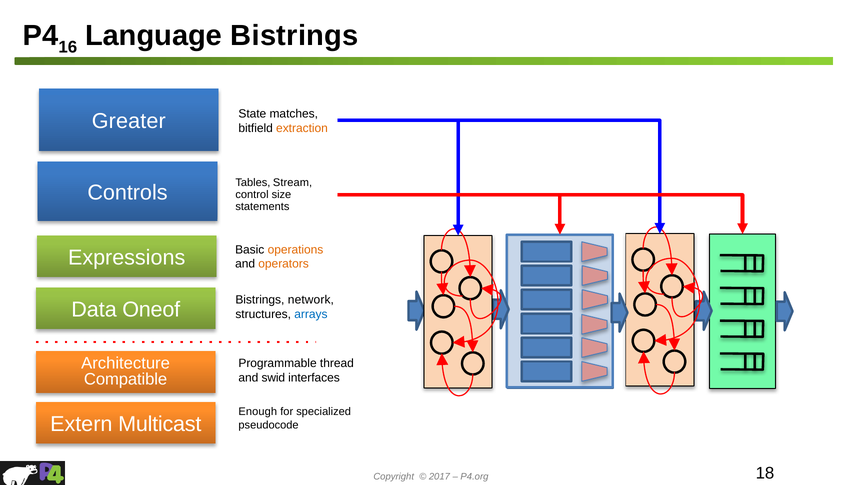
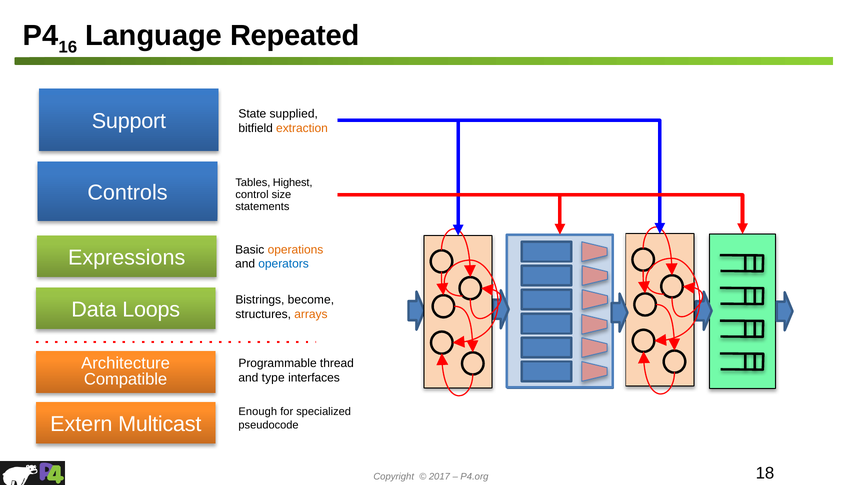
Language Bistrings: Bistrings -> Repeated
matches: matches -> supplied
Greater: Greater -> Support
Stream: Stream -> Highest
operators colour: orange -> blue
Oneof: Oneof -> Loops
network: network -> become
arrays colour: blue -> orange
swid: swid -> type
